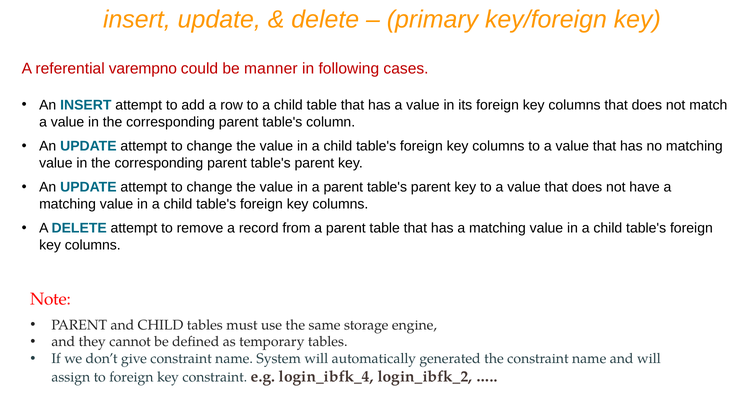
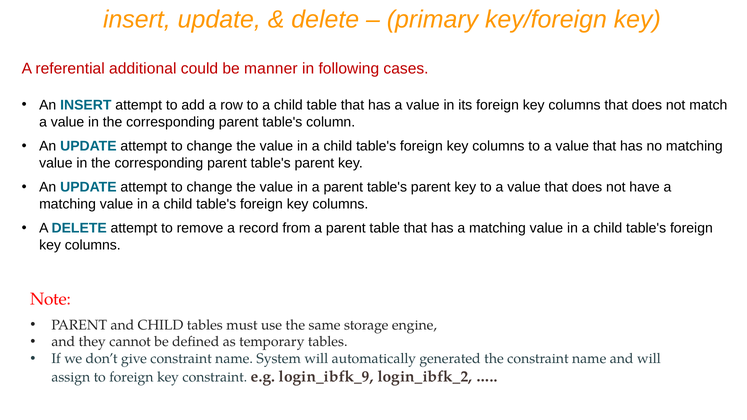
varempno: varempno -> additional
login_ibfk_4: login_ibfk_4 -> login_ibfk_9
